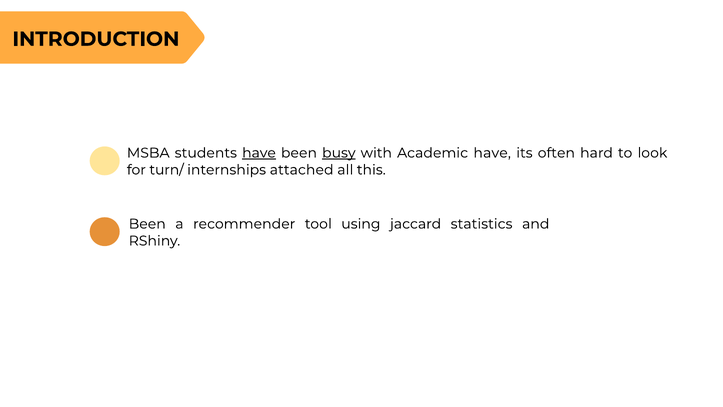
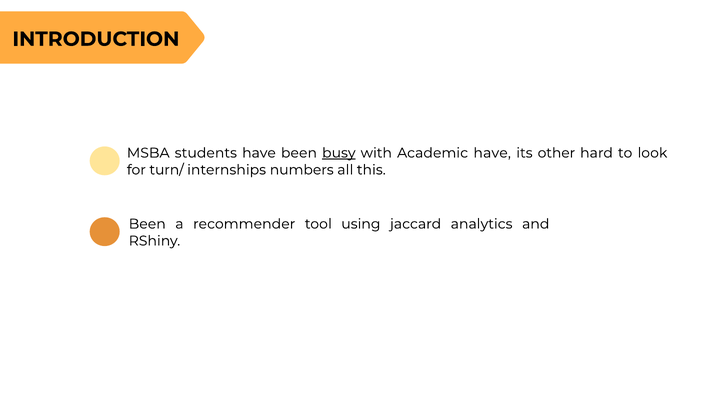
have at (259, 153) underline: present -> none
often: often -> other
attached: attached -> numbers
statistics: statistics -> analytics
